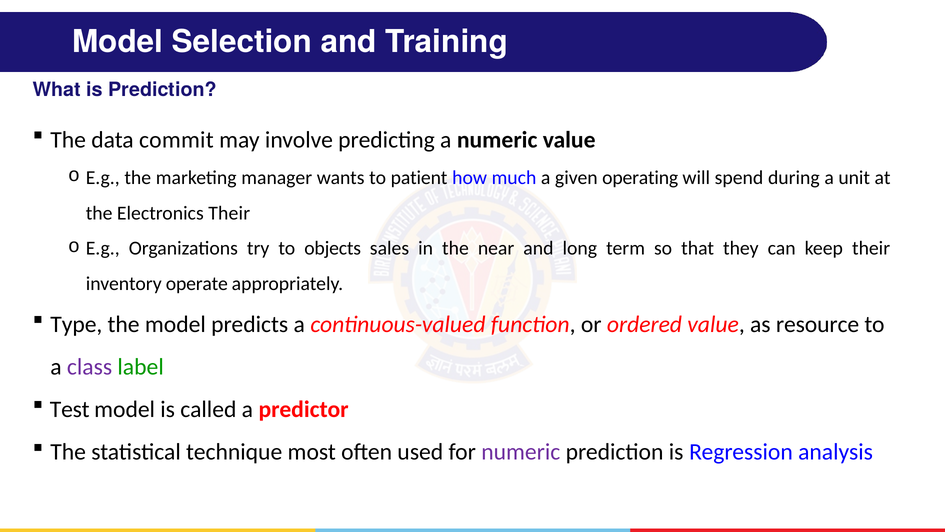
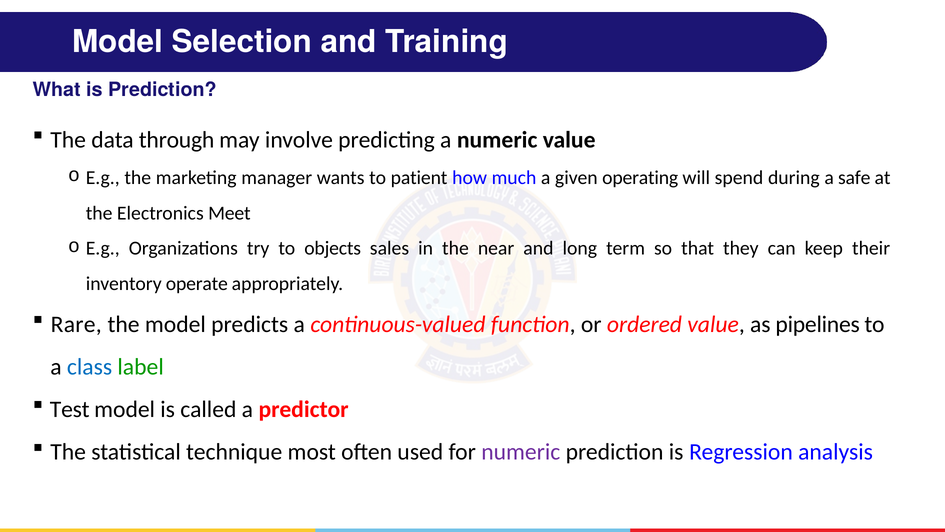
commit: commit -> through
unit: unit -> safe
Electronics Their: Their -> Meet
Type: Type -> Rare
resource: resource -> pipelines
class colour: purple -> blue
